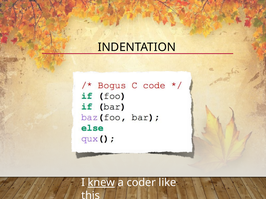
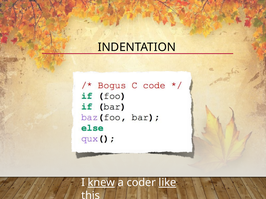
like underline: none -> present
